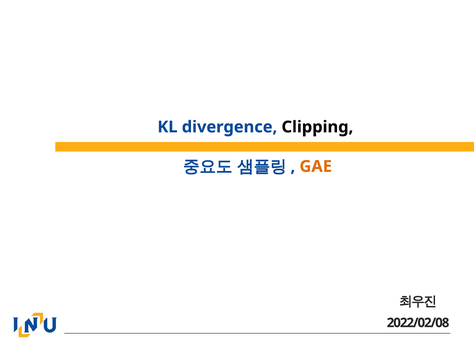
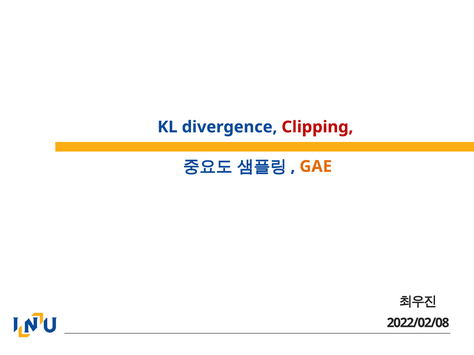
Clipping colour: black -> red
